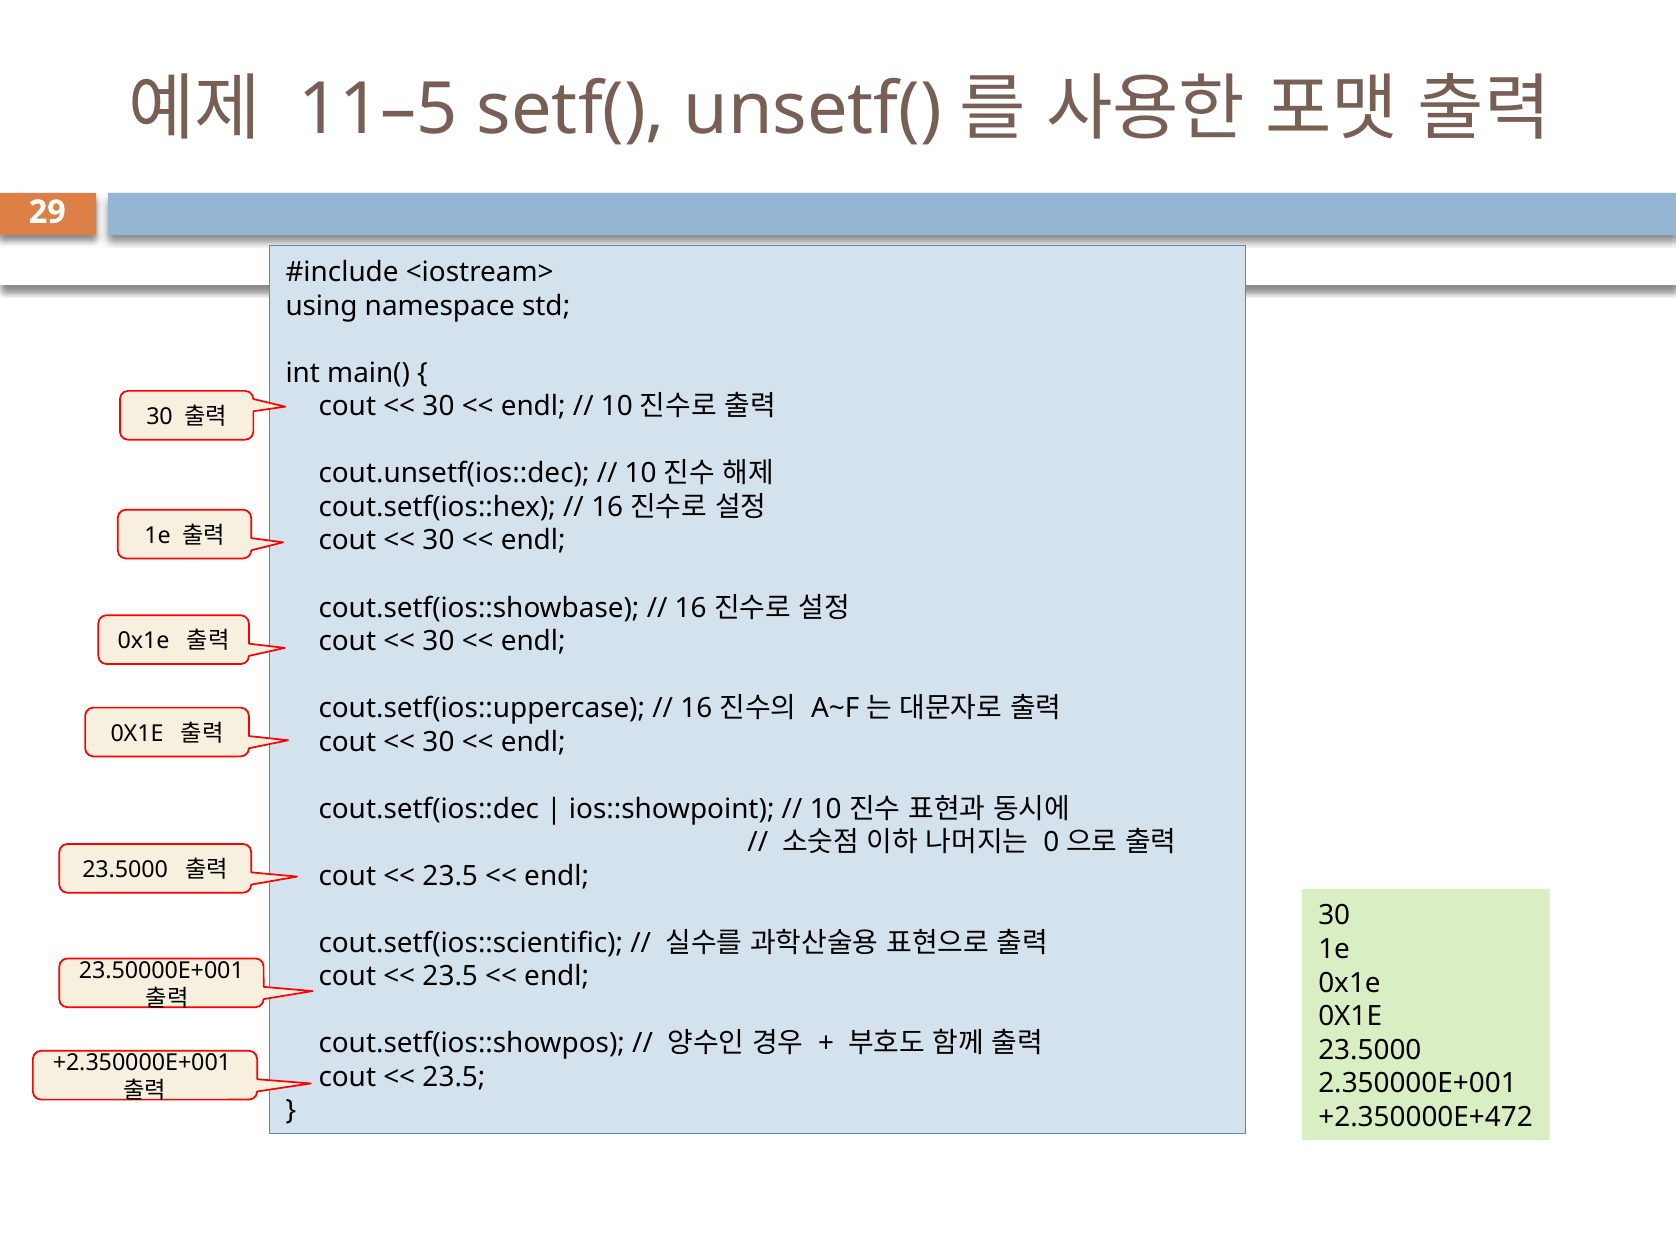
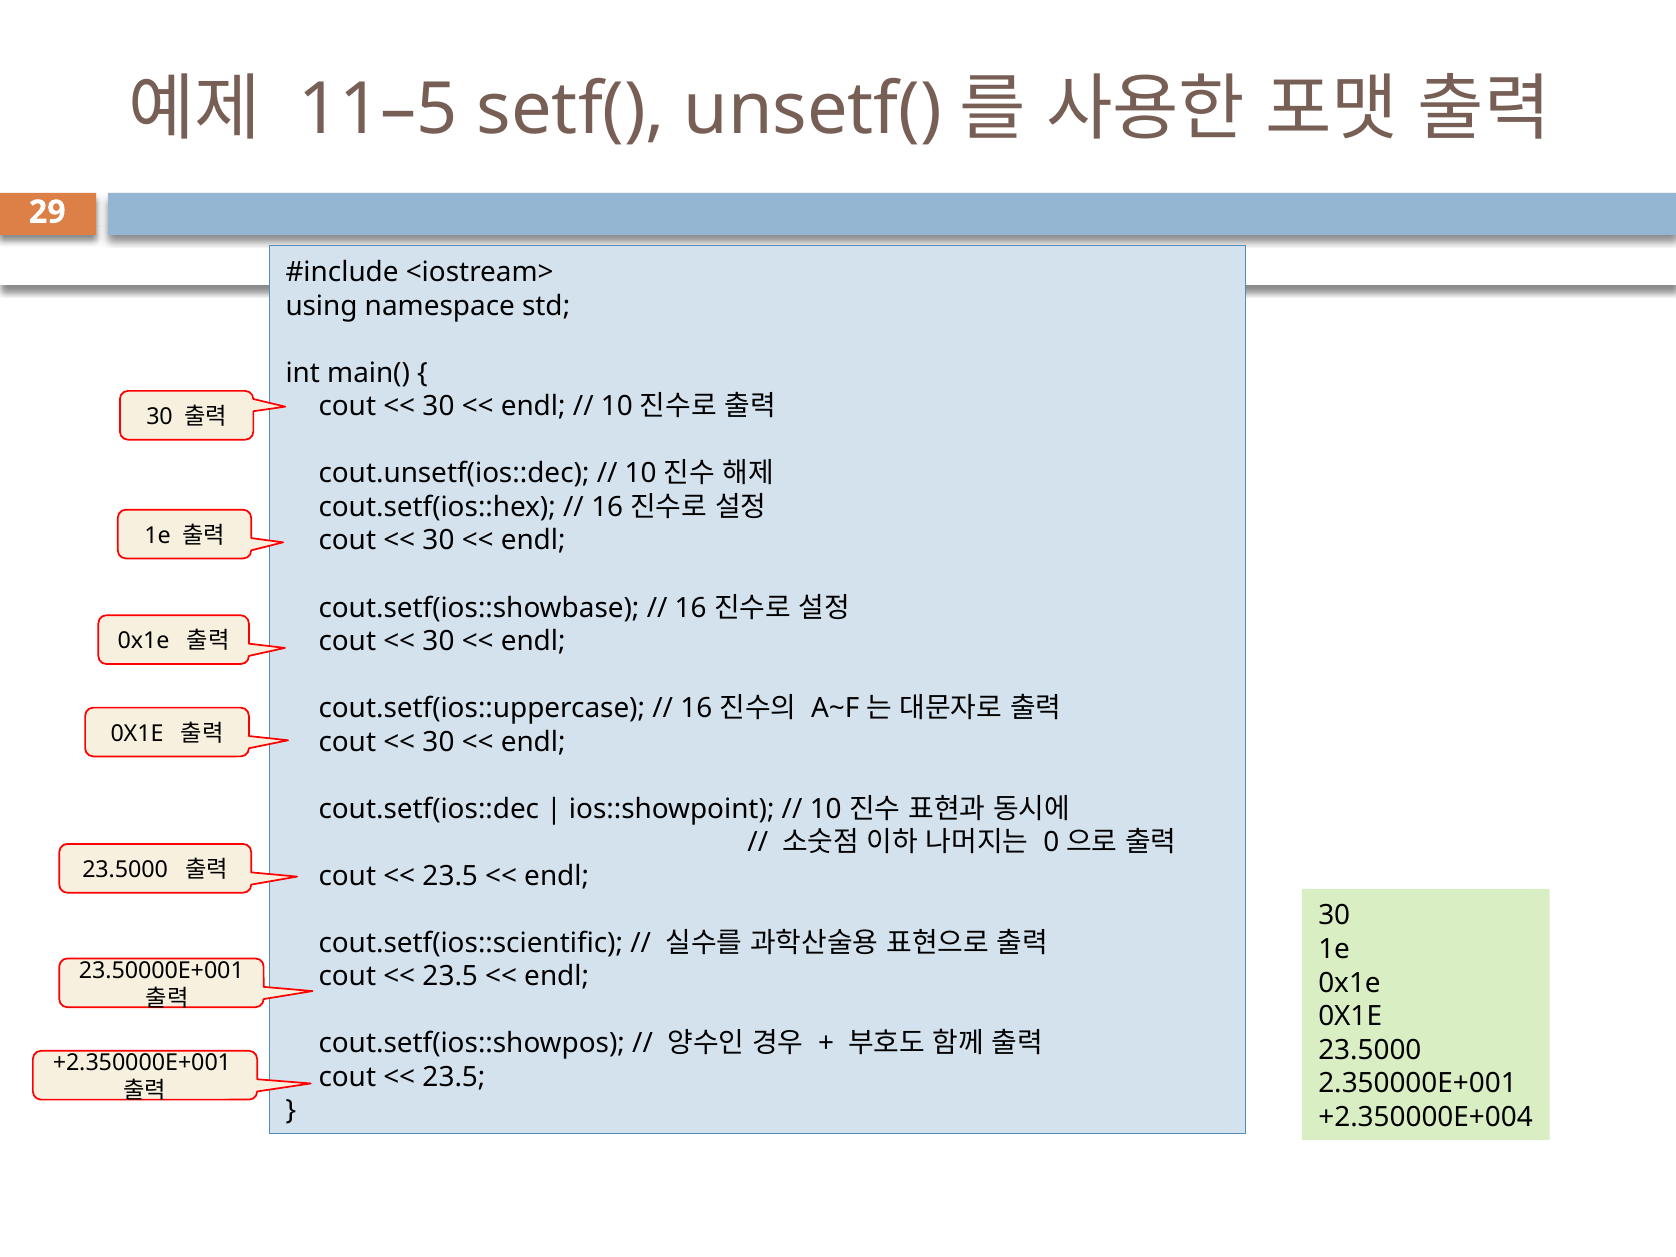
+2.350000E+472: +2.350000E+472 -> +2.350000E+004
